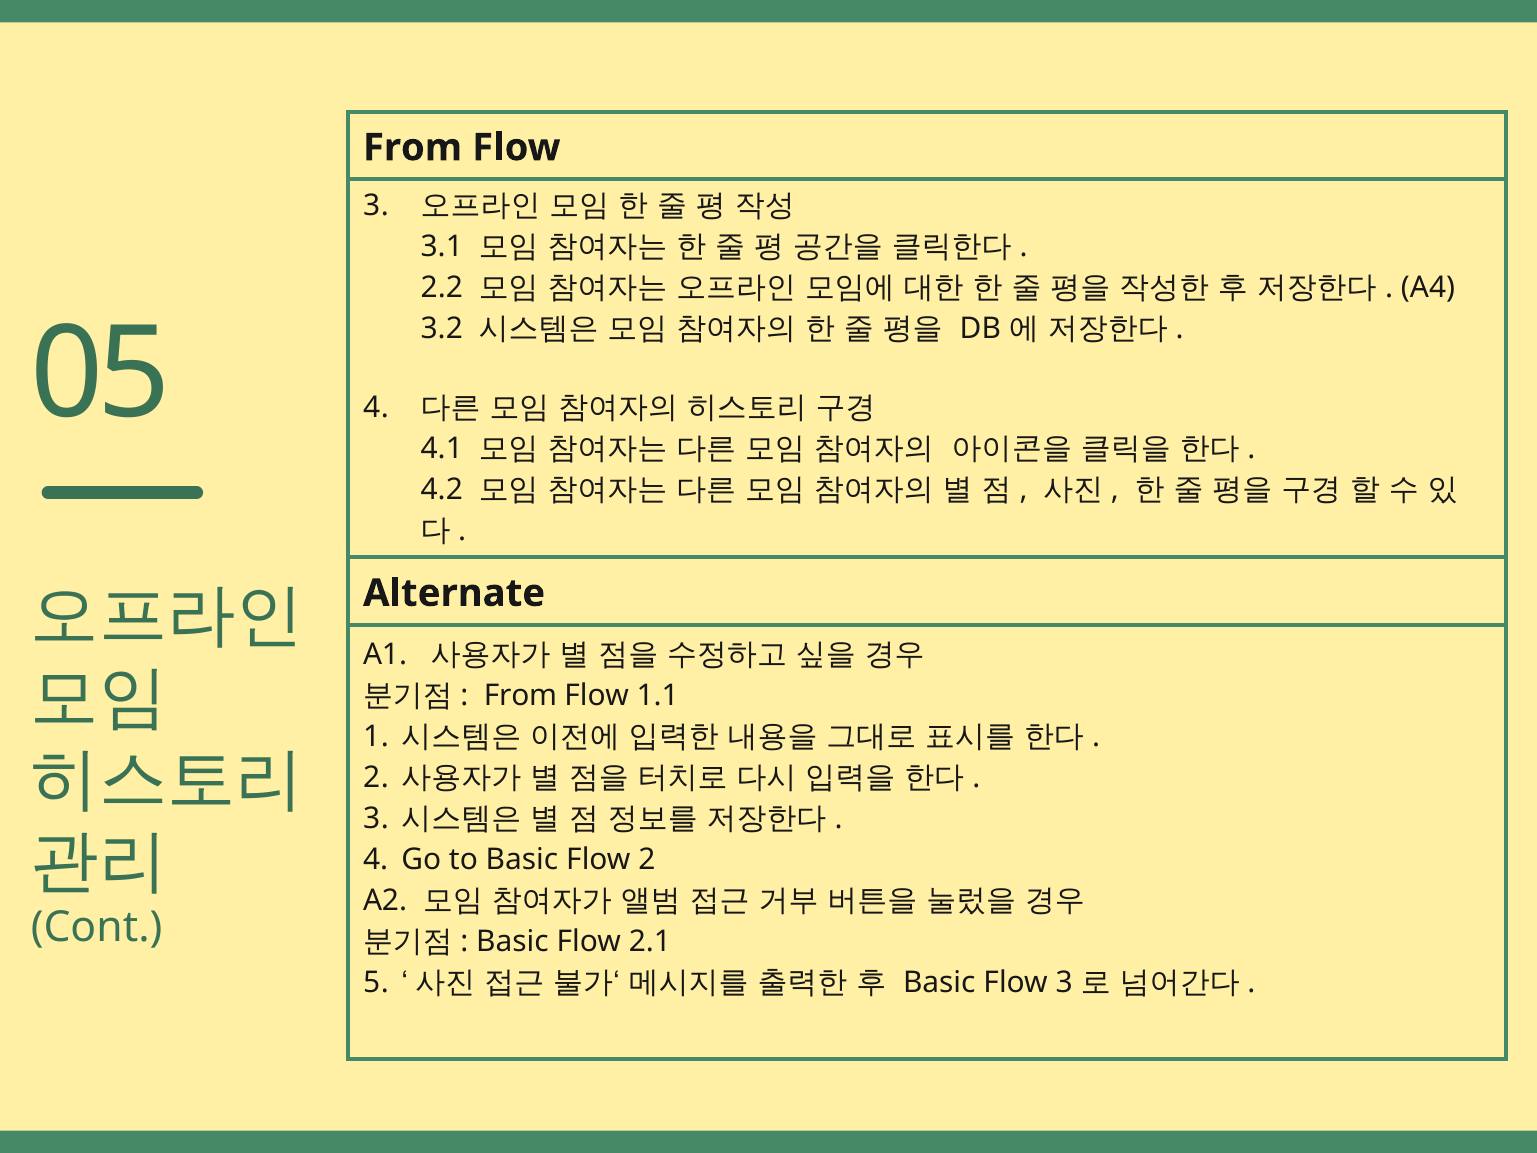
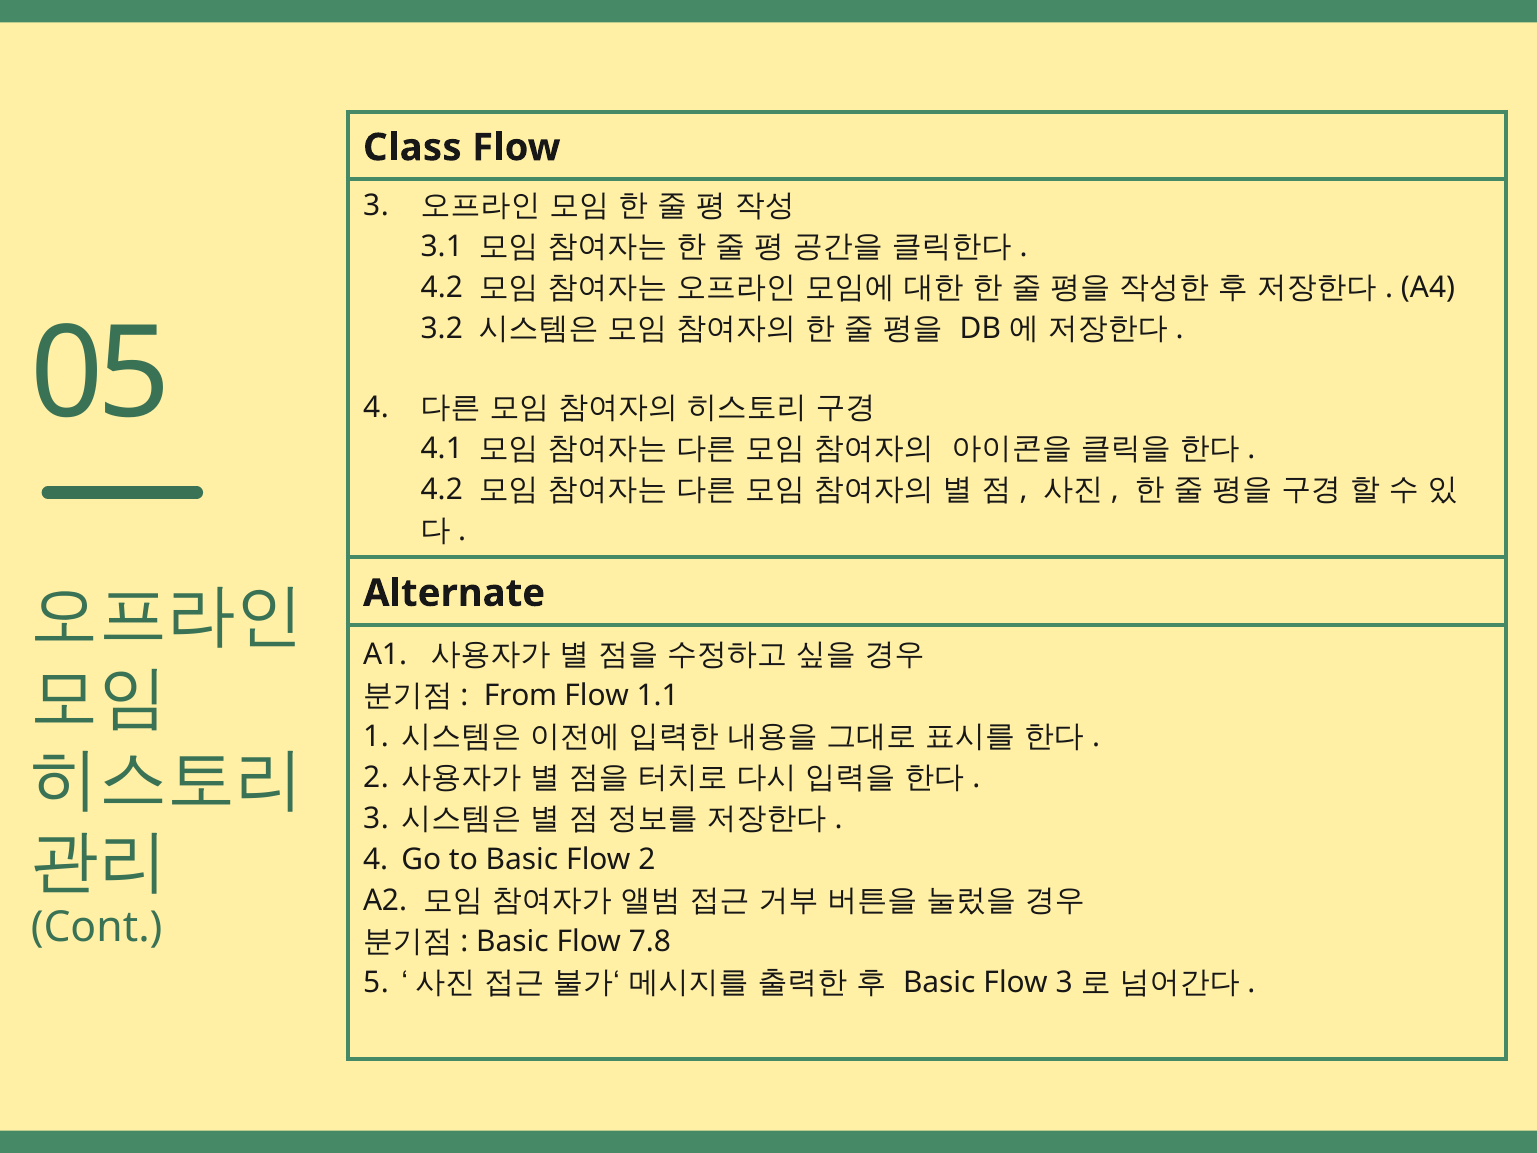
From at (413, 148): From -> Class
2.2 at (442, 288): 2.2 -> 4.2
2.1: 2.1 -> 7.8
